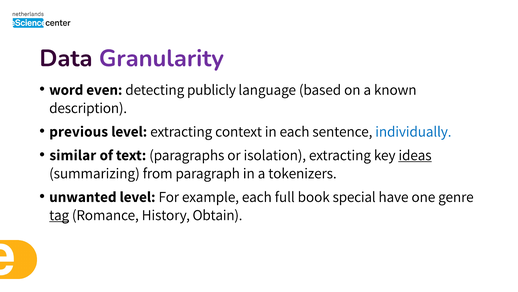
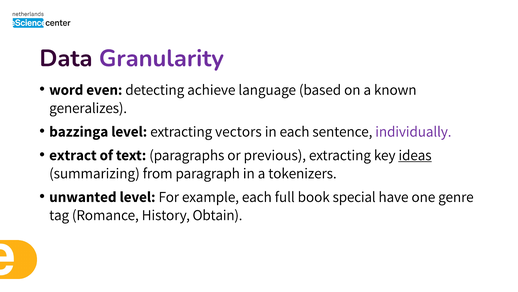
publicly: publicly -> achieve
description: description -> generalizes
previous: previous -> bazzinga
context: context -> vectors
individually colour: blue -> purple
similar: similar -> extract
isolation: isolation -> previous
tag underline: present -> none
